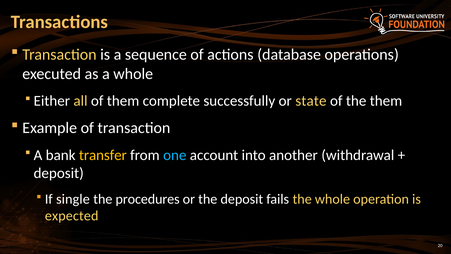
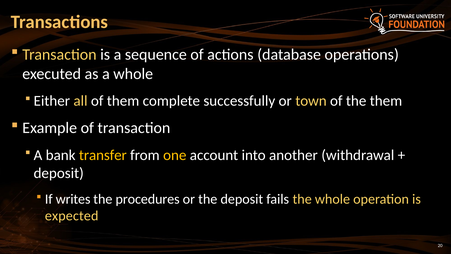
state: state -> town
one colour: light blue -> yellow
single: single -> writes
